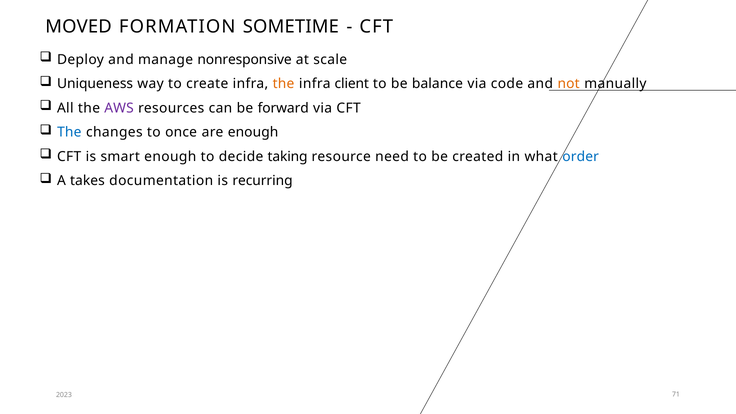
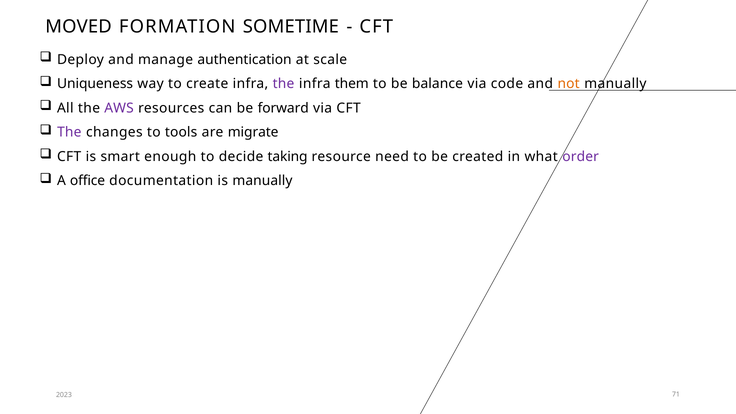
nonresponsive: nonresponsive -> authentication
the at (284, 84) colour: orange -> purple
client: client -> them
The at (69, 132) colour: blue -> purple
once: once -> tools
are enough: enough -> migrate
order colour: blue -> purple
takes: takes -> office
is recurring: recurring -> manually
